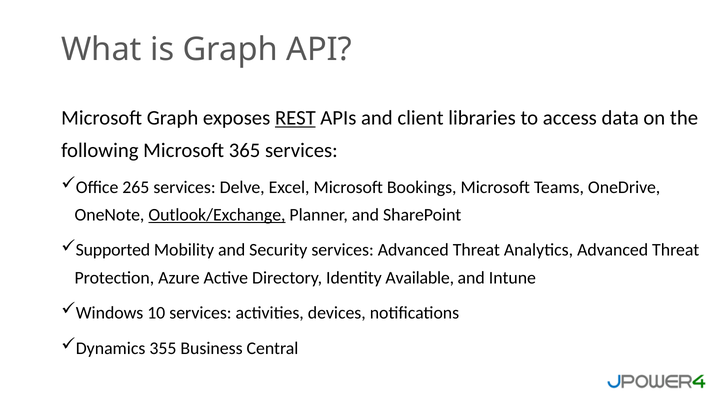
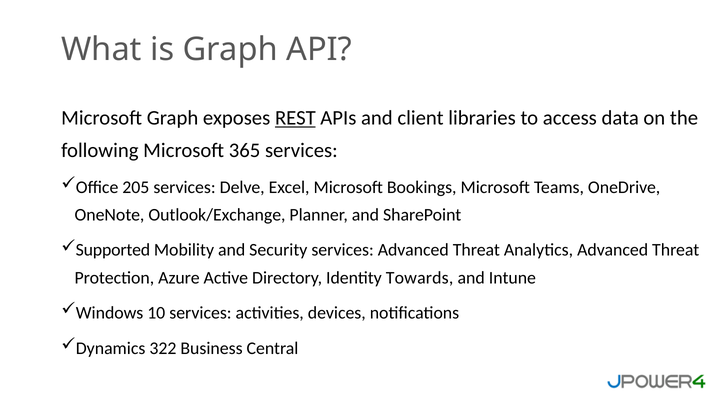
265: 265 -> 205
Outlook/Exchange underline: present -> none
Available: Available -> Towards
355: 355 -> 322
